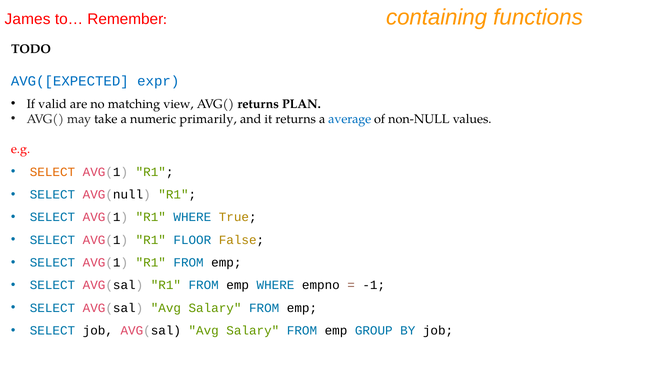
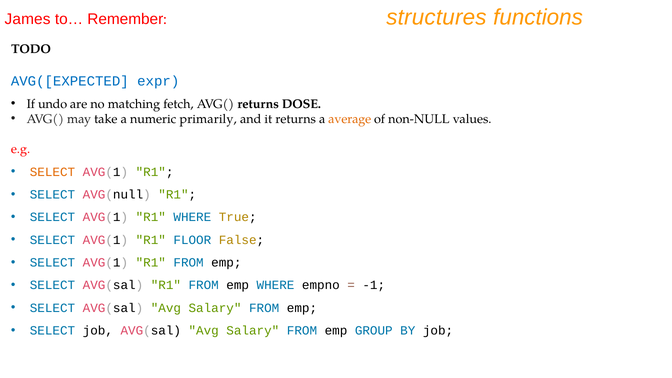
containing: containing -> structures
valid: valid -> undo
view: view -> fetch
PLAN: PLAN -> DOSE
average colour: blue -> orange
